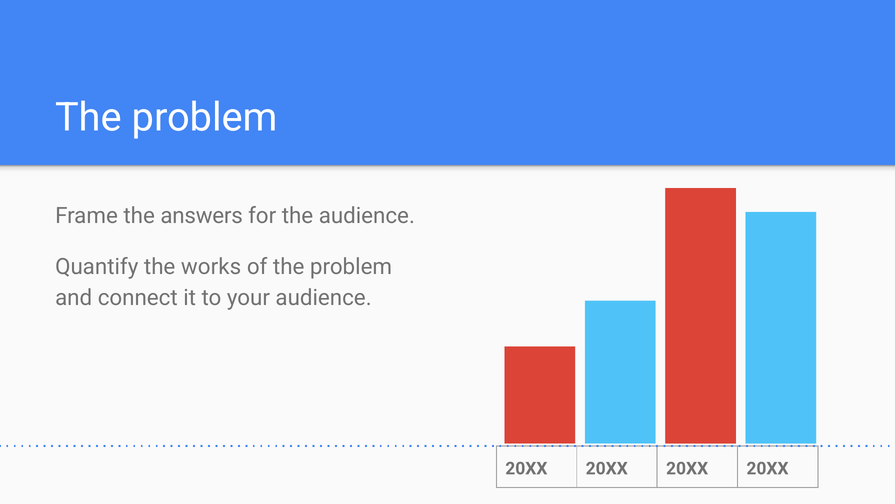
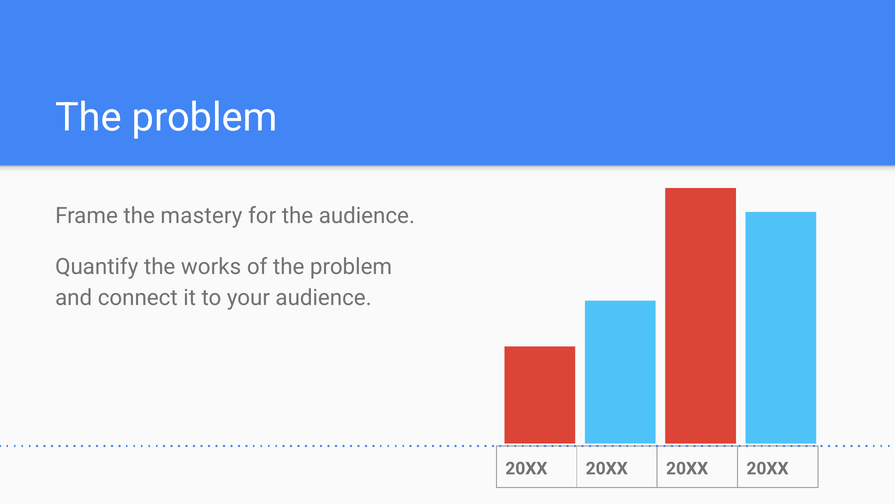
answers: answers -> mastery
